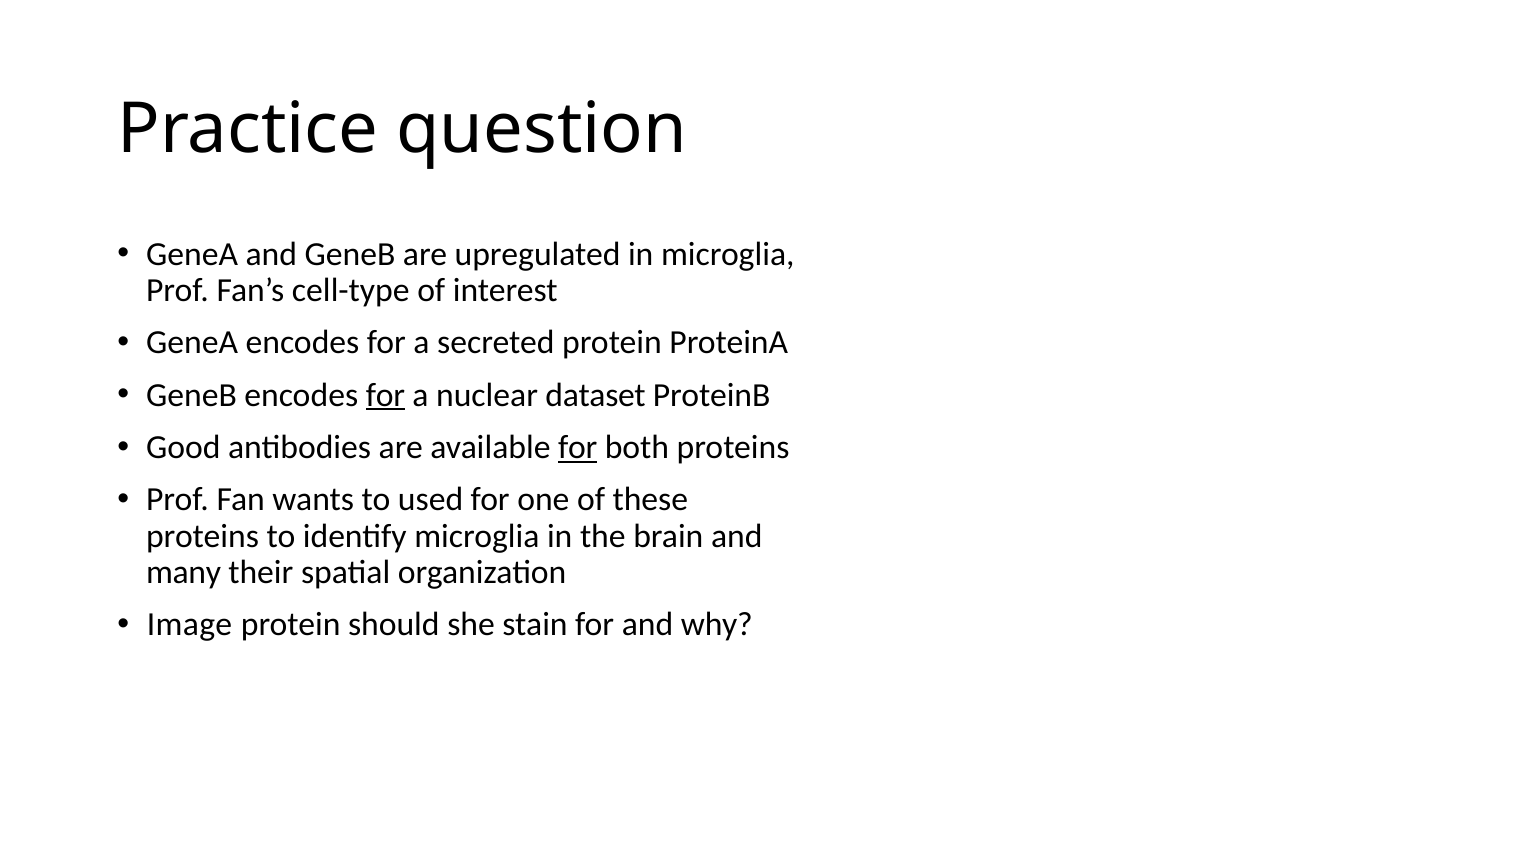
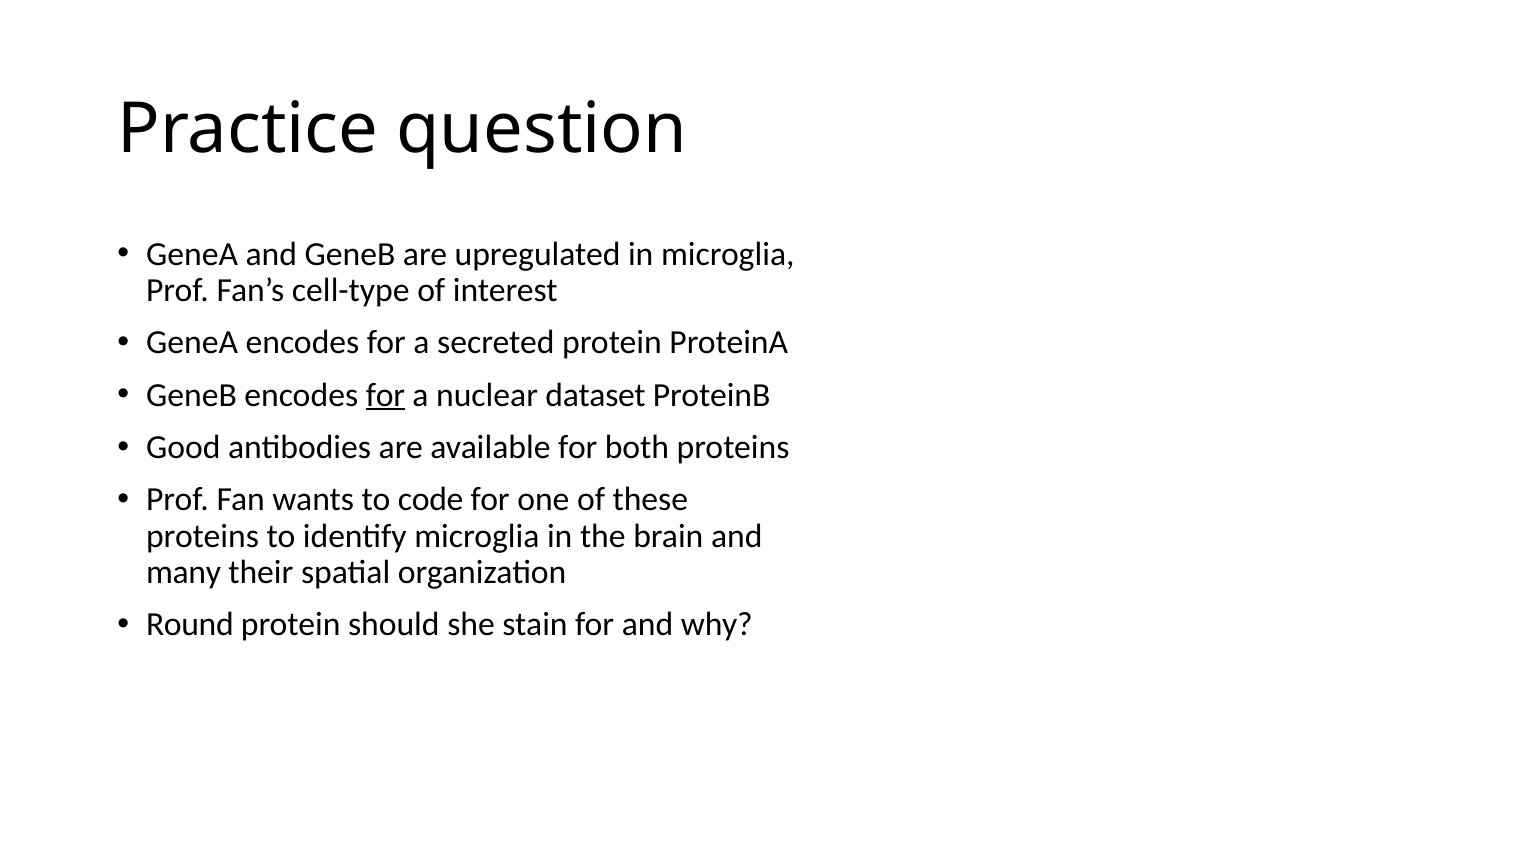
for at (578, 448) underline: present -> none
used: used -> code
Image: Image -> Round
